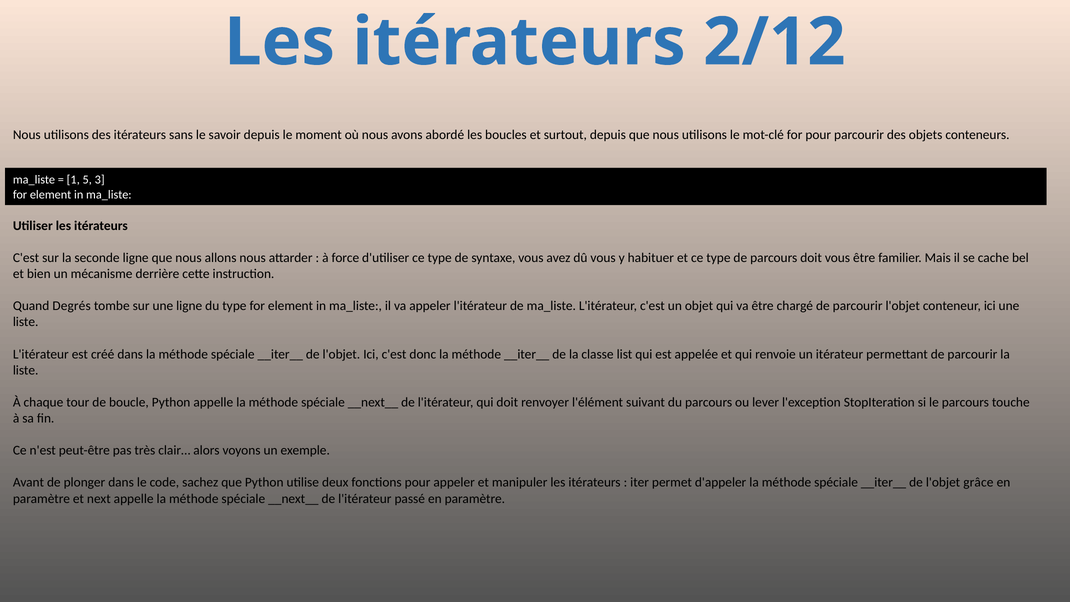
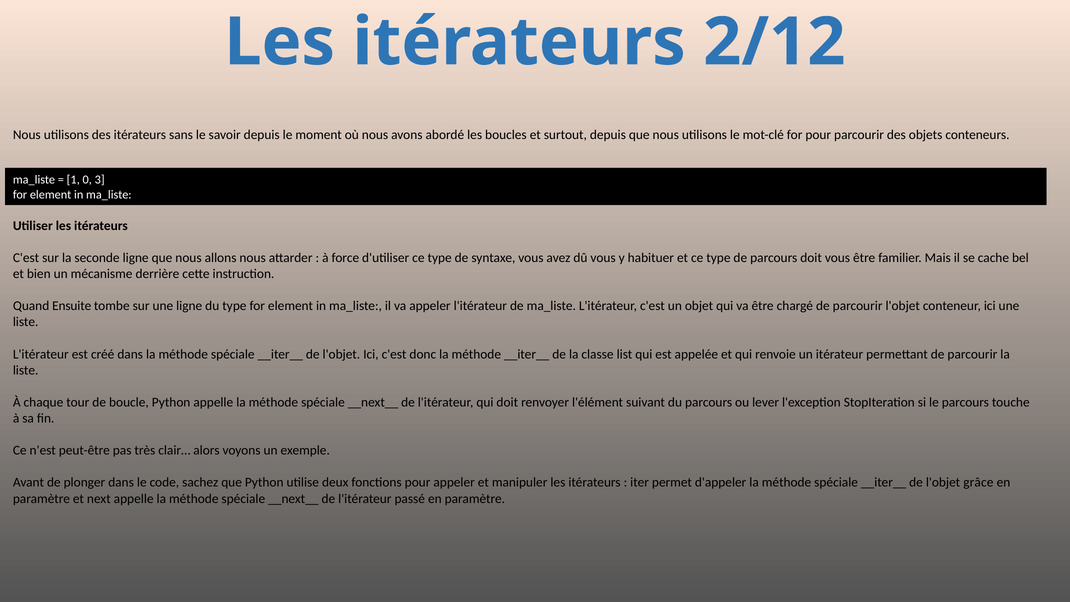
5: 5 -> 0
Degrés: Degrés -> Ensuite
